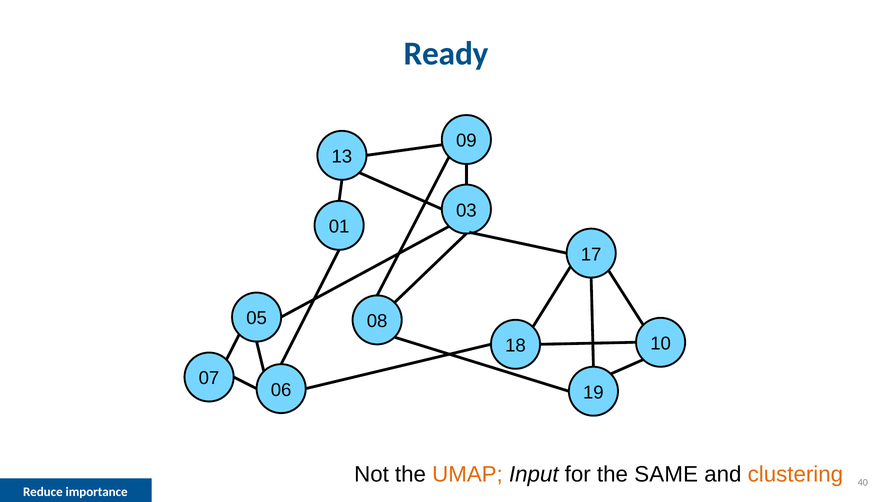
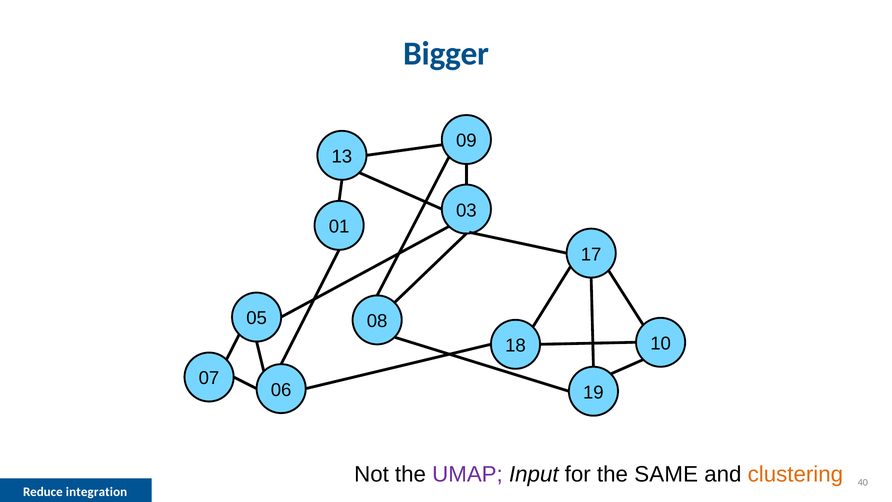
Ready: Ready -> Bigger
UMAP colour: orange -> purple
importance: importance -> integration
